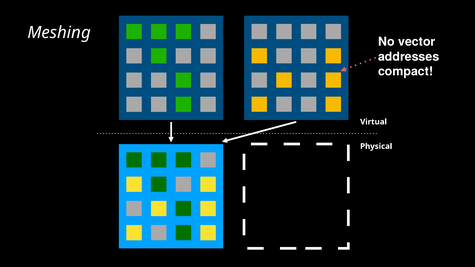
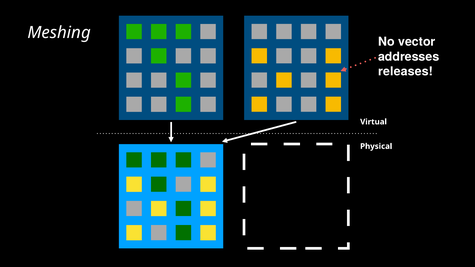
compact: compact -> releases
